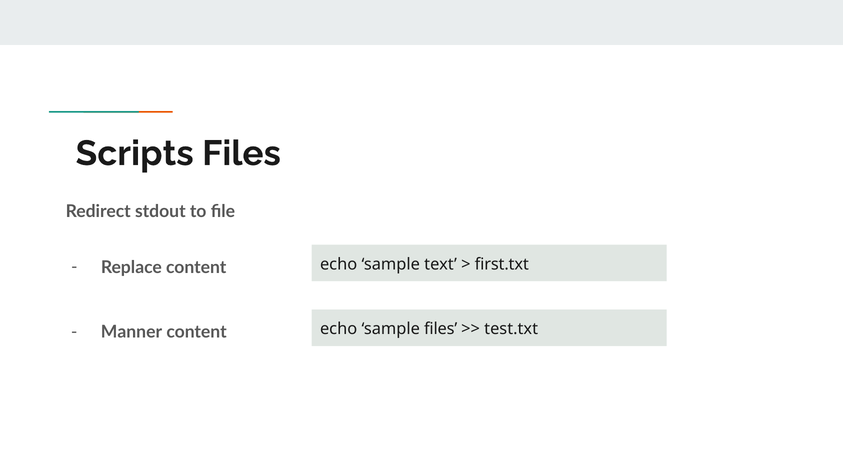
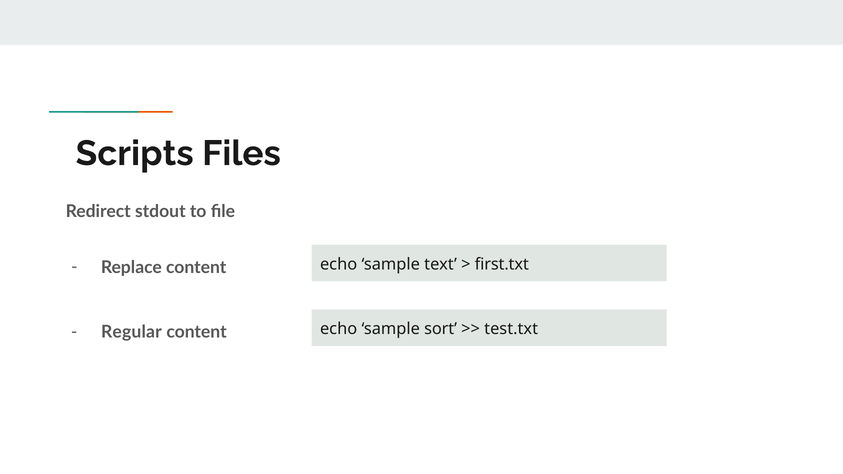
sample files: files -> sort
Manner: Manner -> Regular
